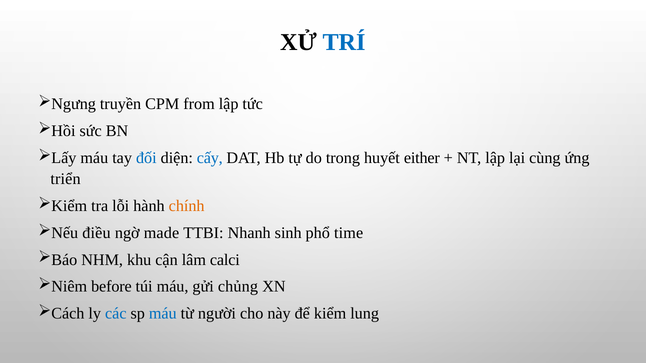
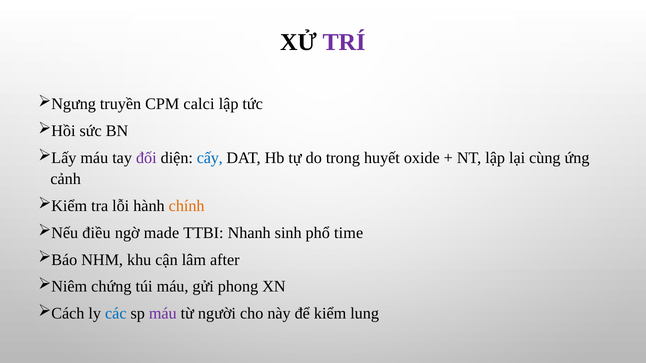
TRÍ colour: blue -> purple
from: from -> calci
đối colour: blue -> purple
either: either -> oxide
triển: triển -> cảnh
calci: calci -> after
before: before -> chứng
chủng: chủng -> phong
máu at (163, 314) colour: blue -> purple
